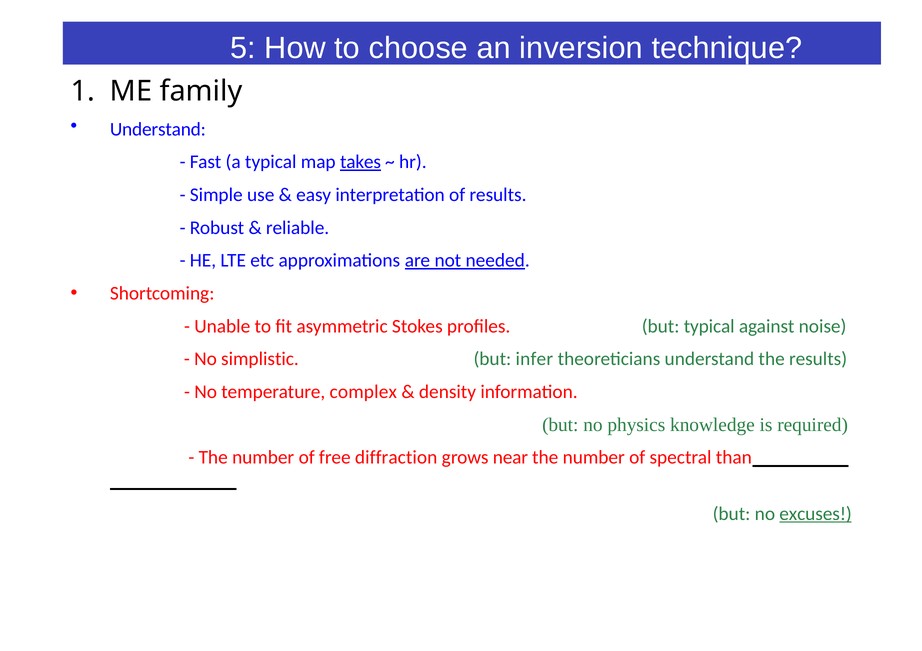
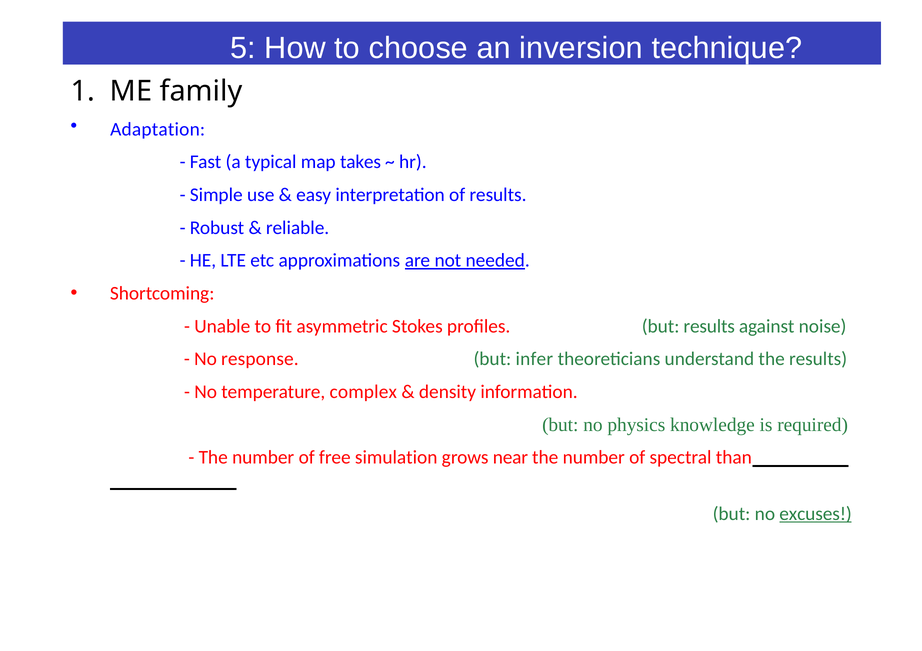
Understand at (158, 129): Understand -> Adaptation
takes underline: present -> none
but typical: typical -> results
simplistic: simplistic -> response
diffraction: diffraction -> simulation
